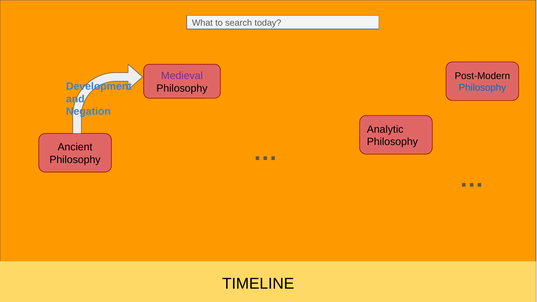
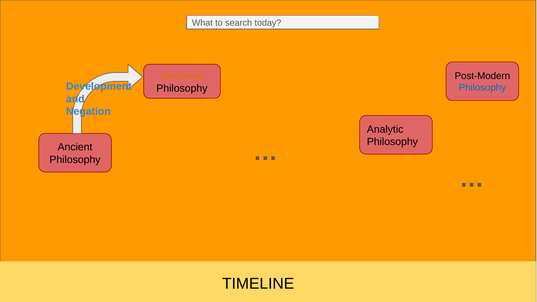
Medieval colour: purple -> orange
